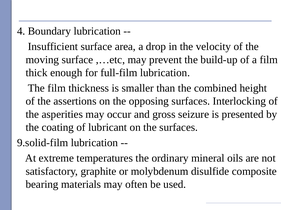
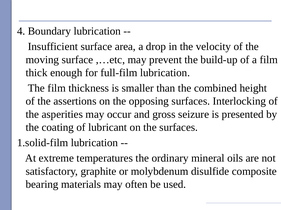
9.solid-film: 9.solid-film -> 1.solid-film
